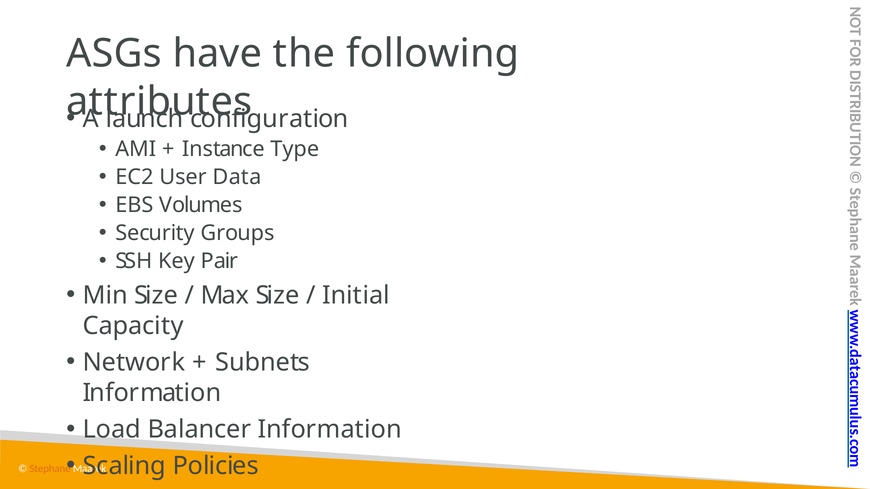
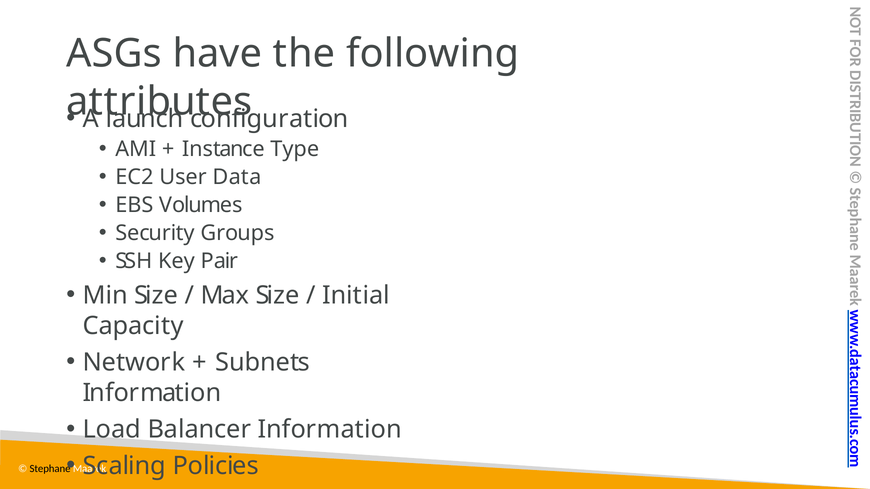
Stephane colour: orange -> black
